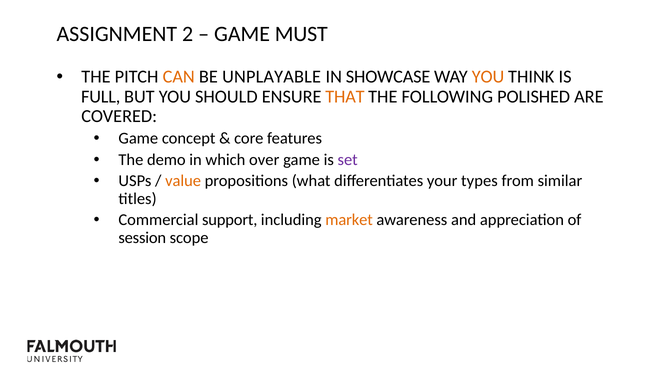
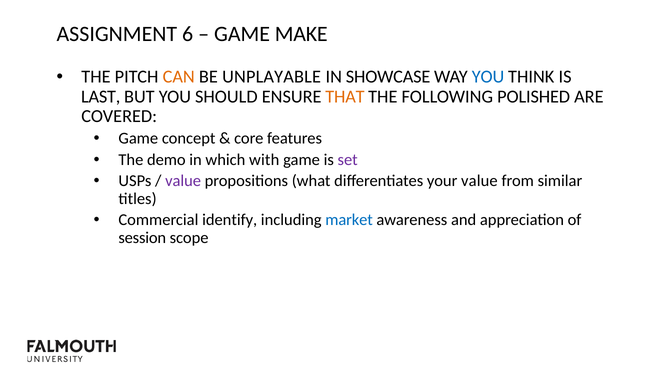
2: 2 -> 6
MUST: MUST -> MAKE
YOU at (488, 77) colour: orange -> blue
FULL: FULL -> LAST
over: over -> with
value at (183, 181) colour: orange -> purple
your types: types -> value
support: support -> identify
market colour: orange -> blue
